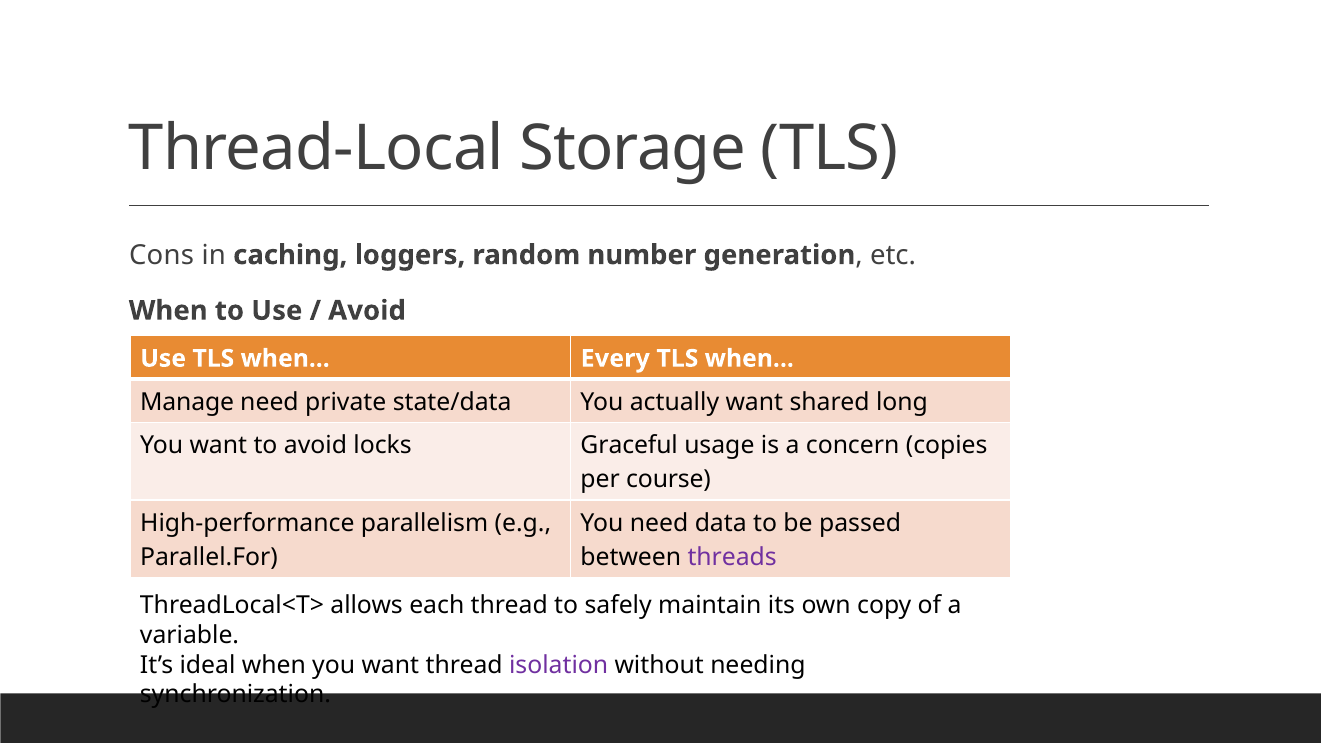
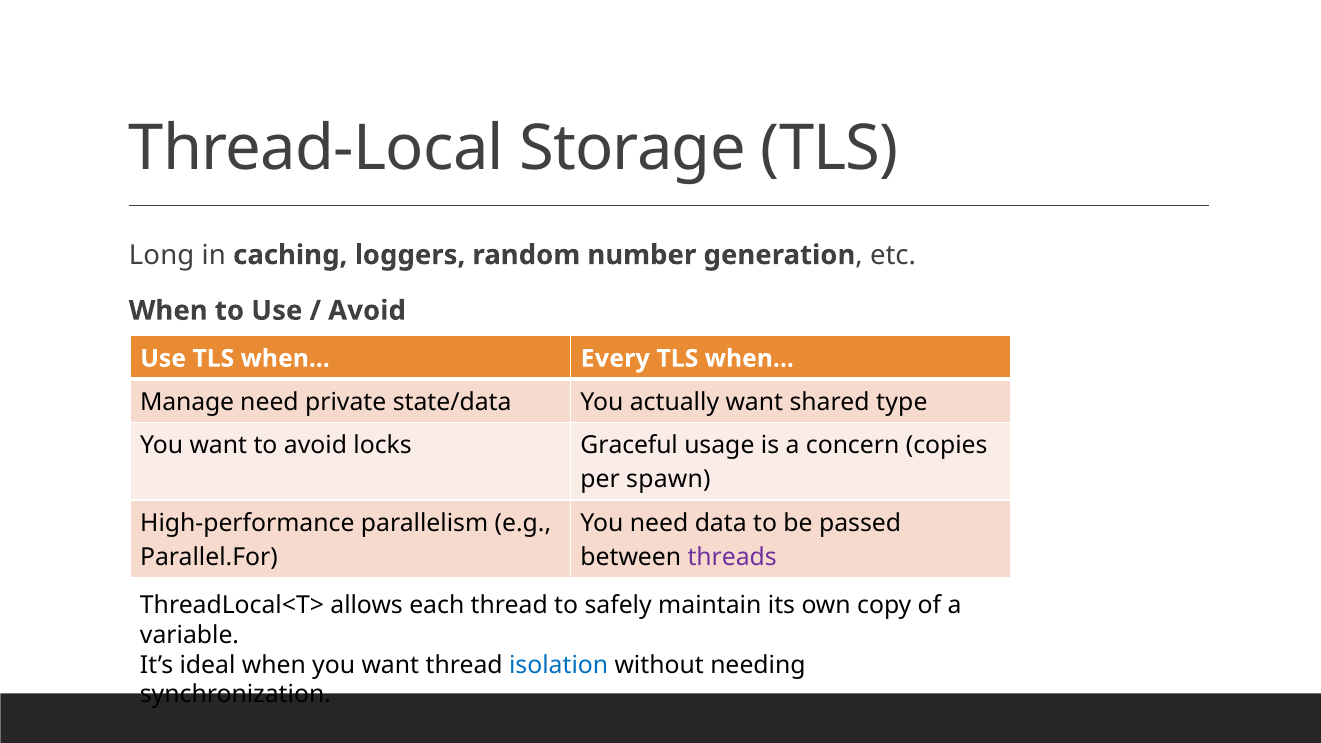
Cons: Cons -> Long
long: long -> type
course: course -> spawn
isolation colour: purple -> blue
